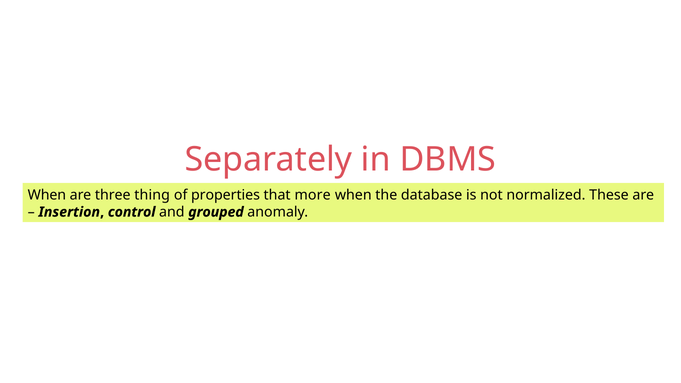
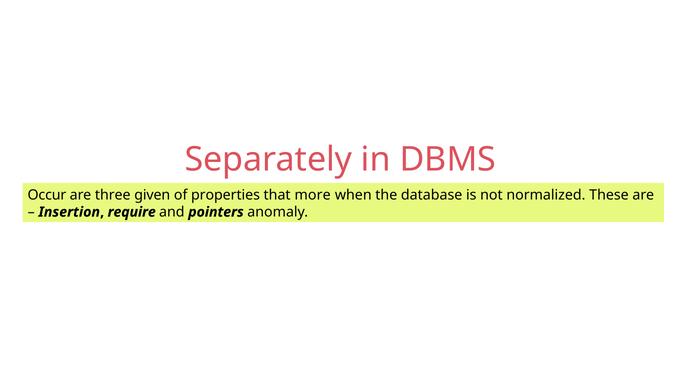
When at (47, 195): When -> Occur
thing: thing -> given
control: control -> require
grouped: grouped -> pointers
